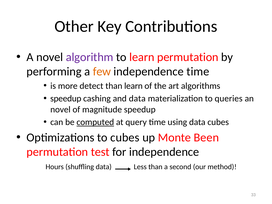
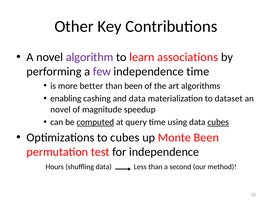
learn permutation: permutation -> associations
few colour: orange -> purple
detect: detect -> better
than learn: learn -> been
speedup at (66, 99): speedup -> enabling
queries: queries -> dataset
cubes at (218, 122) underline: none -> present
